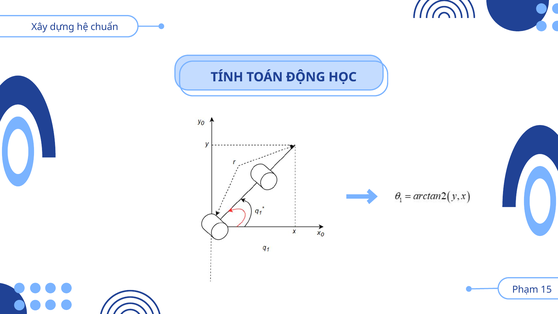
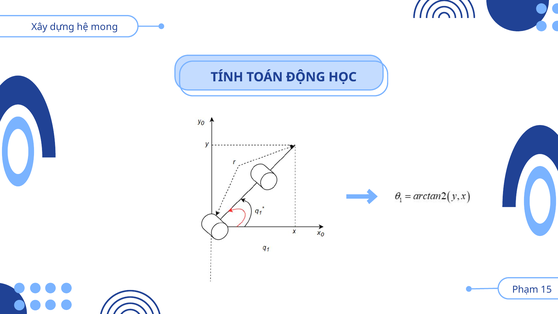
chuẩn: chuẩn -> mong
